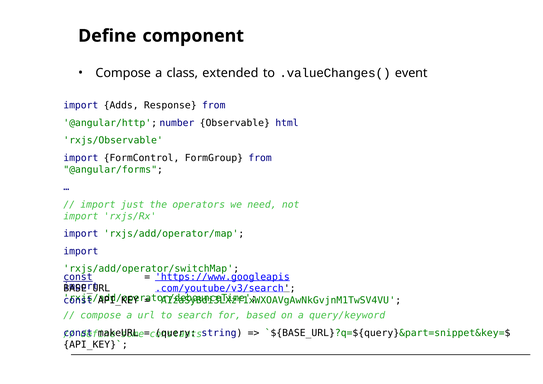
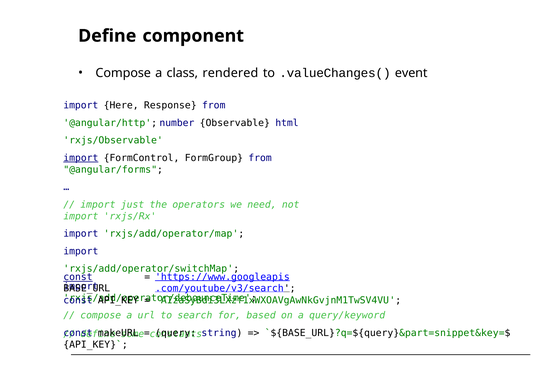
extended: extended -> rendered
Adds: Adds -> Here
import at (81, 158) underline: none -> present
